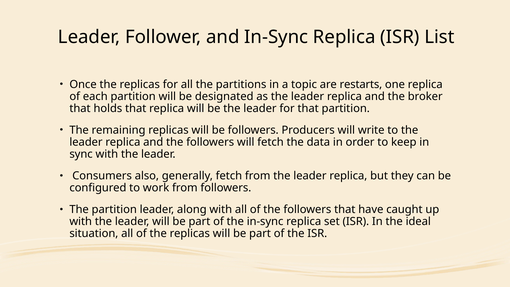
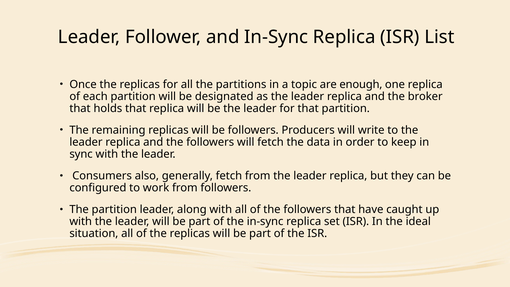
restarts: restarts -> enough
